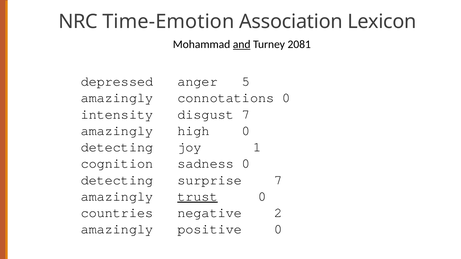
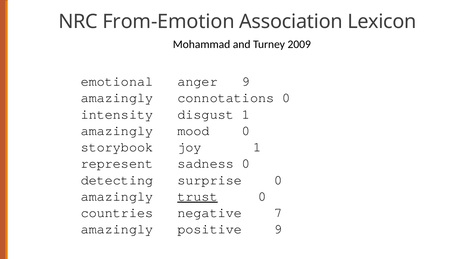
Time-Emotion: Time-Emotion -> From-Emotion
and underline: present -> none
2081: 2081 -> 2009
depressed: depressed -> emotional
anger 5: 5 -> 9
disgust 7: 7 -> 1
high: high -> mood
detecting at (117, 147): detecting -> storybook
cognition: cognition -> represent
surprise 7: 7 -> 0
2: 2 -> 7
positive 0: 0 -> 9
